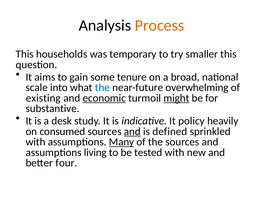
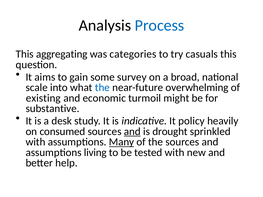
Process colour: orange -> blue
households: households -> aggregating
temporary: temporary -> categories
smaller: smaller -> casuals
tenure: tenure -> survey
economic underline: present -> none
might underline: present -> none
defined: defined -> drought
four: four -> help
